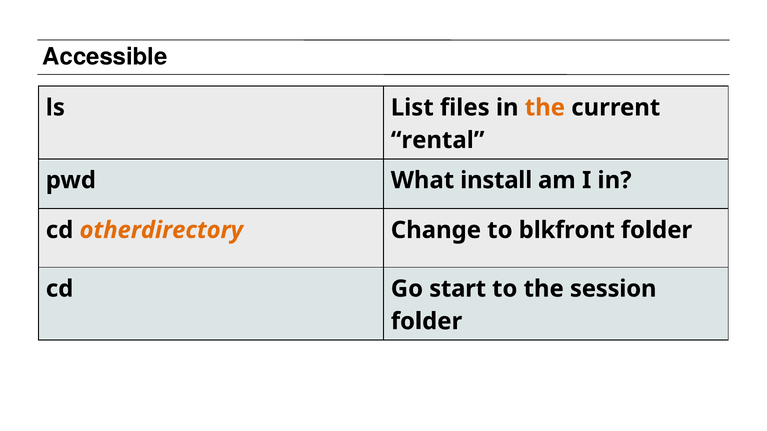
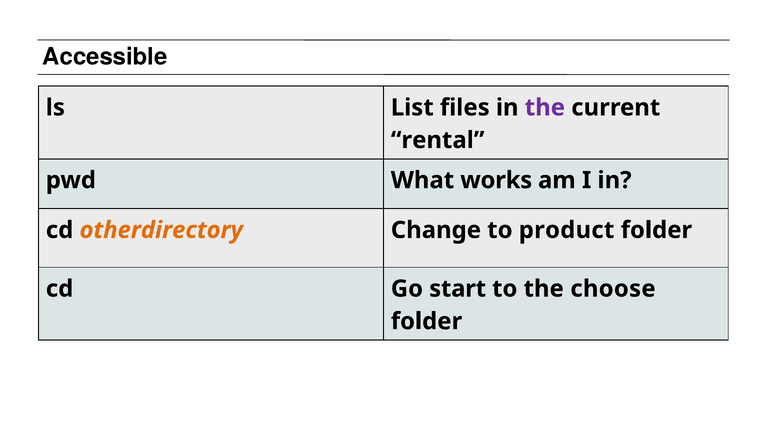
the at (545, 107) colour: orange -> purple
install: install -> works
blkfront: blkfront -> product
session: session -> choose
